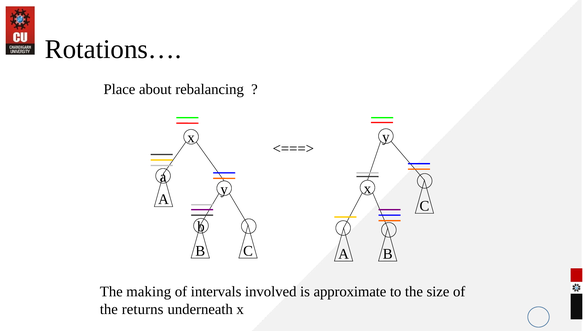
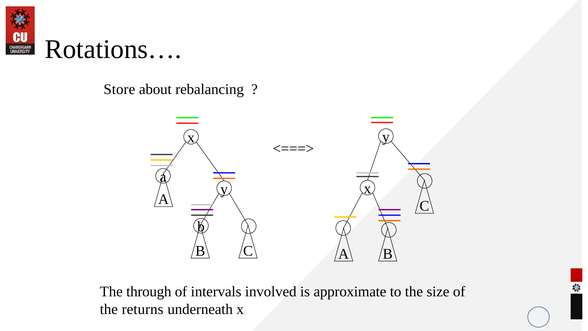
Place: Place -> Store
making: making -> through
